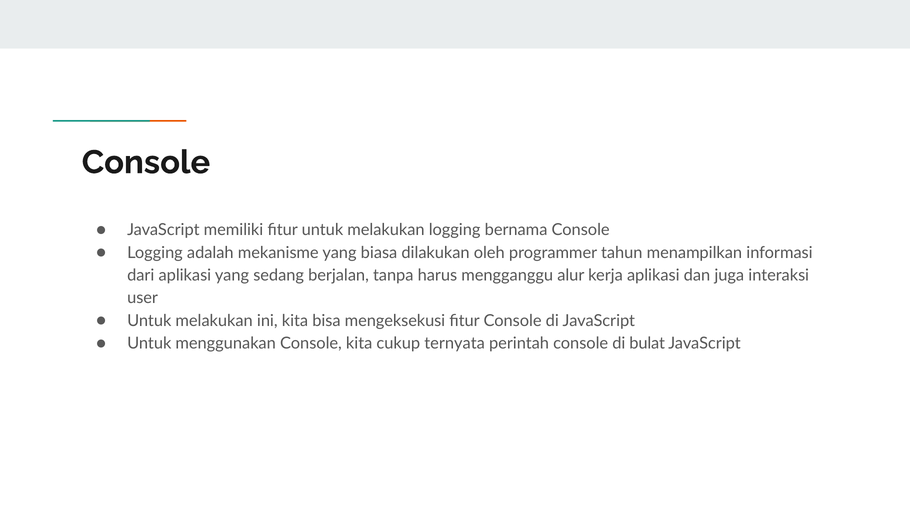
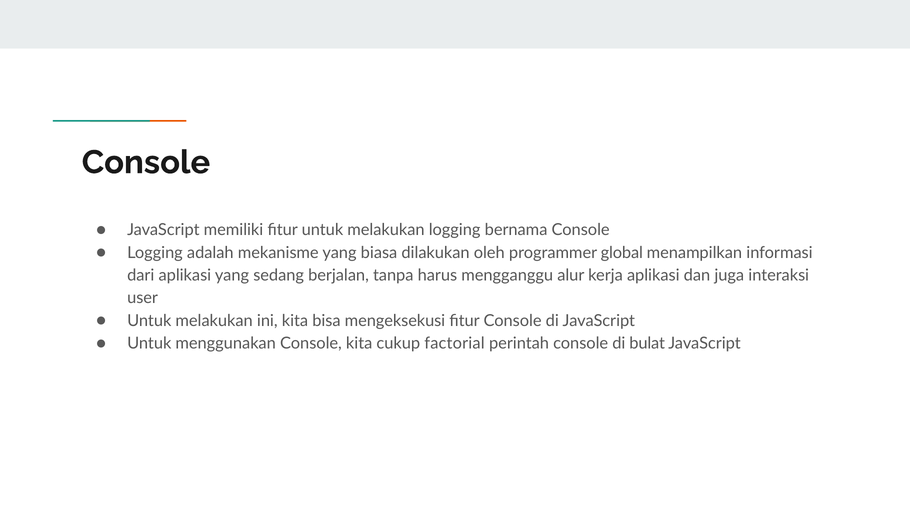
tahun: tahun -> global
ternyata: ternyata -> factorial
